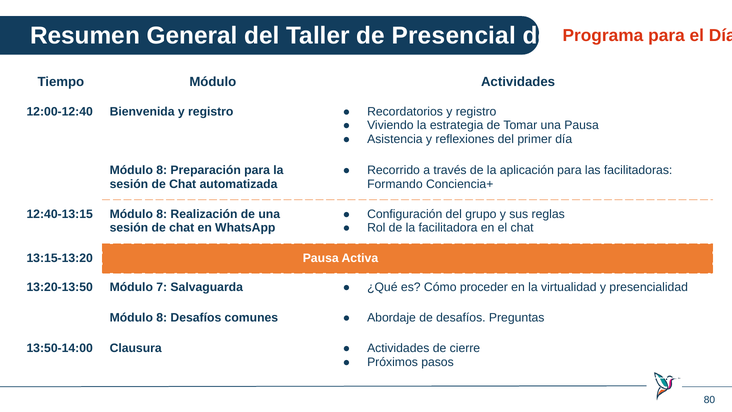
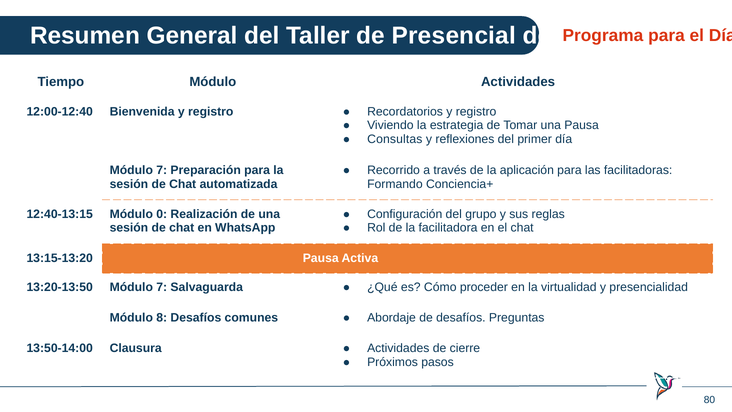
Asistencia: Asistencia -> Consultas
8 at (162, 170): 8 -> 7
12:40-13:15 Módulo 8: 8 -> 0
